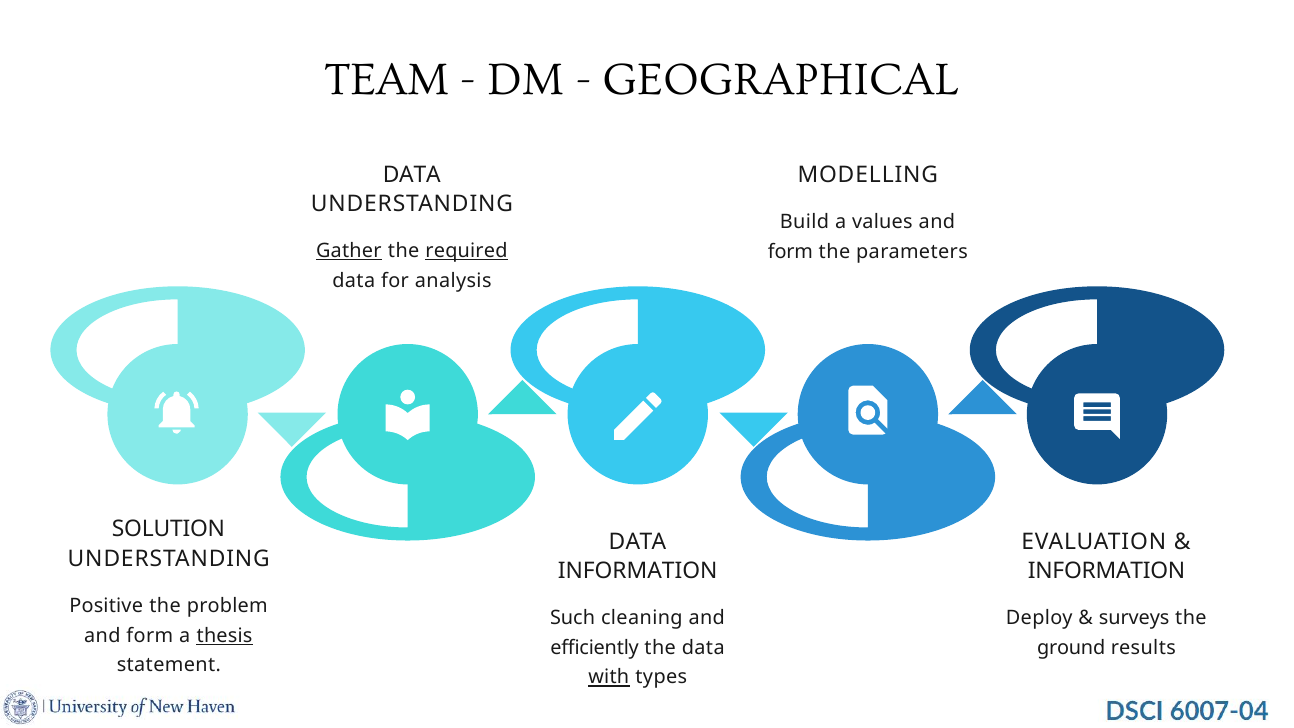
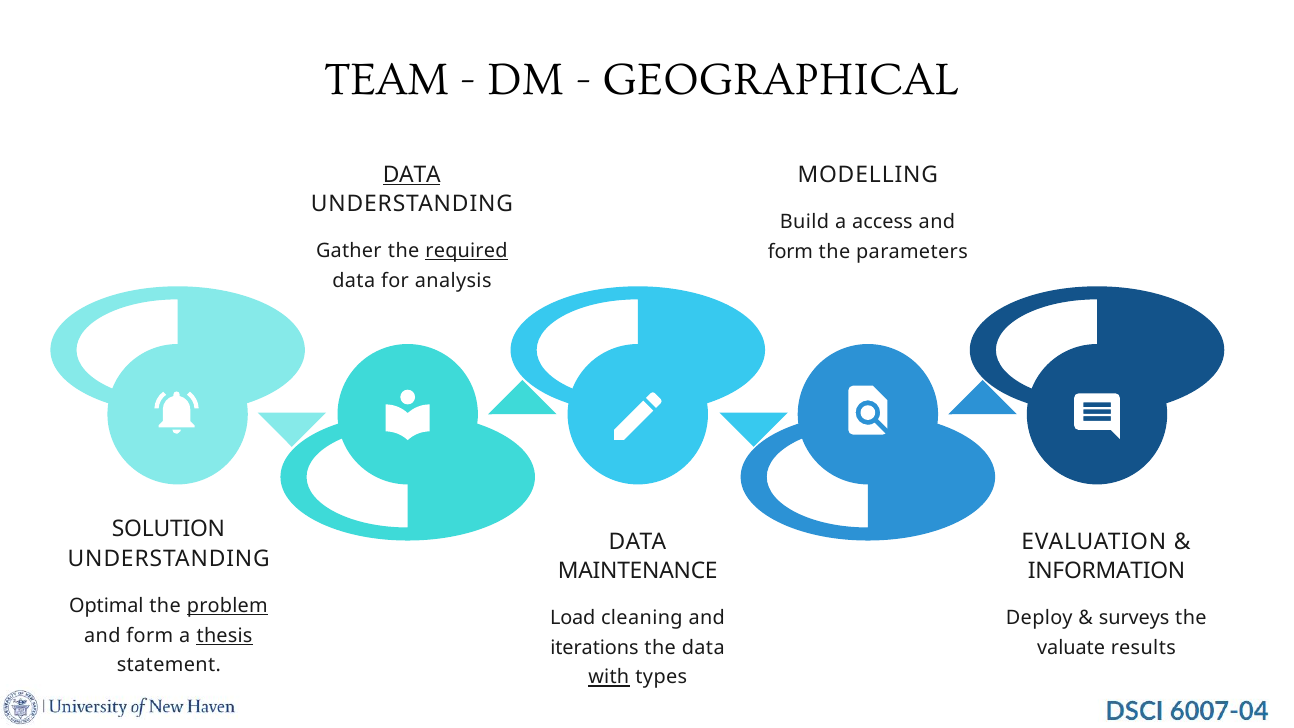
DATA at (412, 175) underline: none -> present
values: values -> access
Gather underline: present -> none
INFORMATION at (638, 571): INFORMATION -> MAINTENANCE
Positive: Positive -> Optimal
problem underline: none -> present
Such: Such -> Load
ground: ground -> valuate
efficiently: efficiently -> iterations
